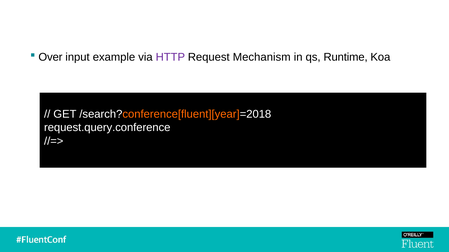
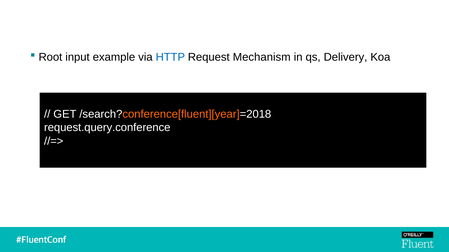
Over: Over -> Root
HTTP colour: purple -> blue
Runtime: Runtime -> Delivery
